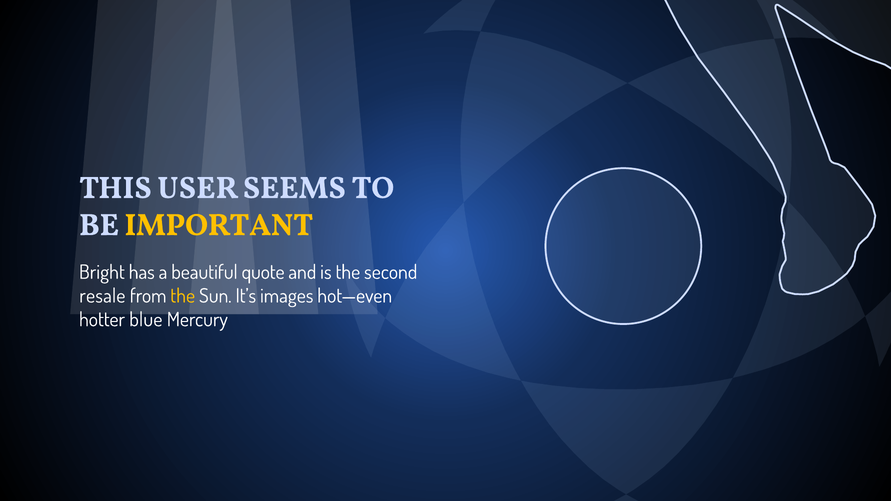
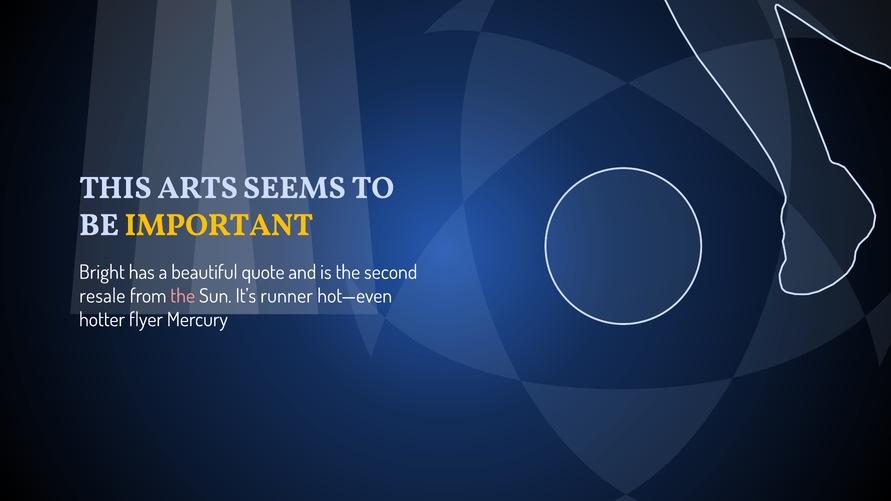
USER: USER -> ARTS
the at (183, 296) colour: yellow -> pink
images: images -> runner
blue: blue -> flyer
